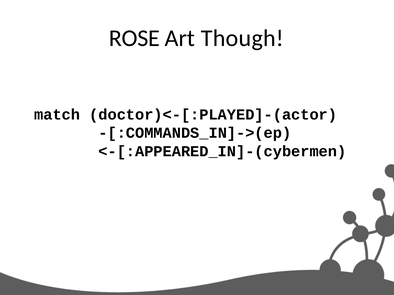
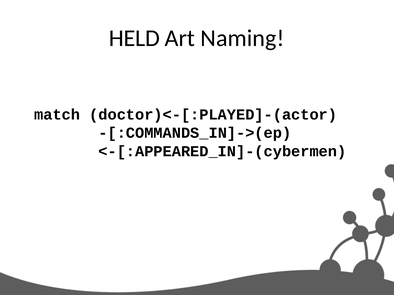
ROSE: ROSE -> HELD
Though: Though -> Naming
